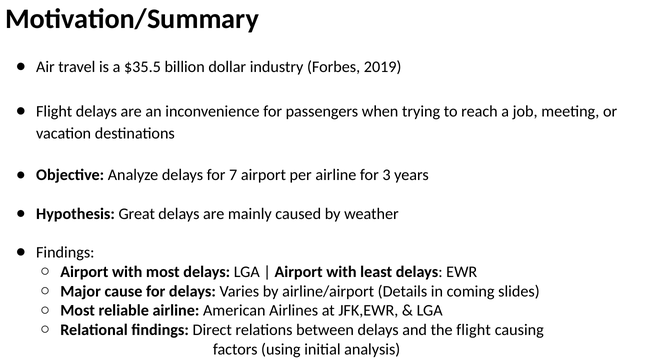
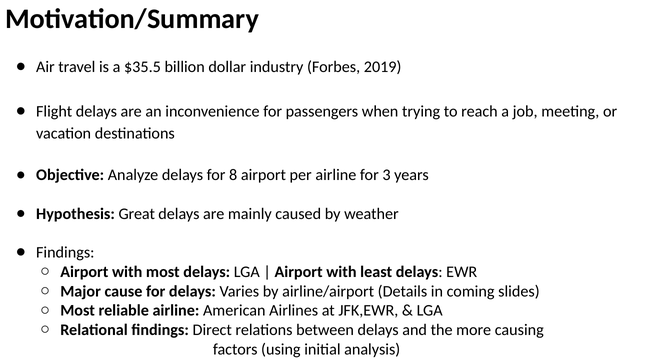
7: 7 -> 8
the flight: flight -> more
